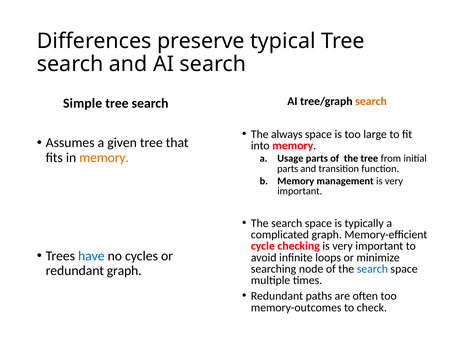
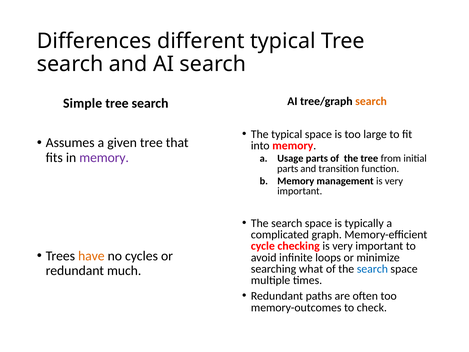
preserve: preserve -> different
The always: always -> typical
memory at (104, 157) colour: orange -> purple
have colour: blue -> orange
node: node -> what
redundant graph: graph -> much
